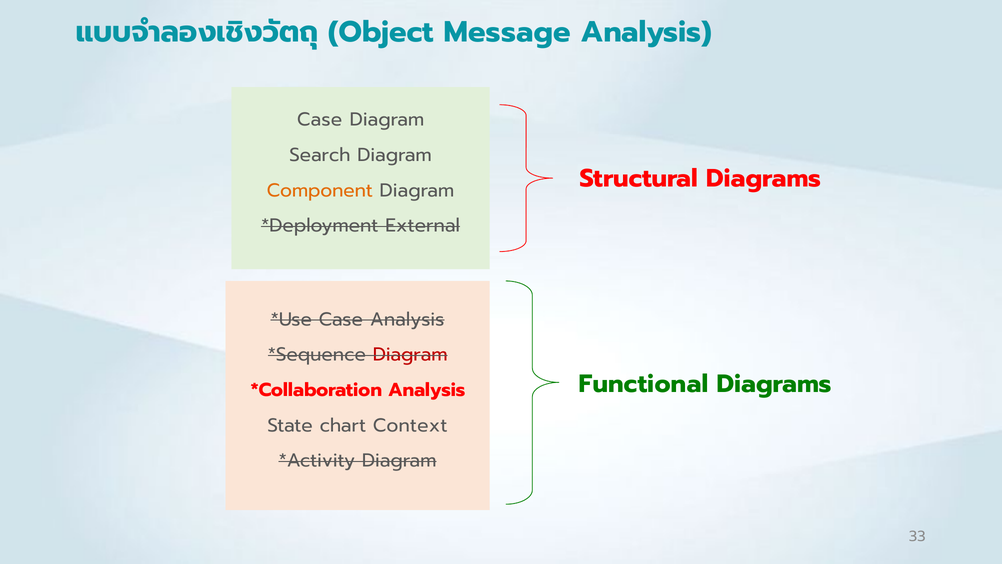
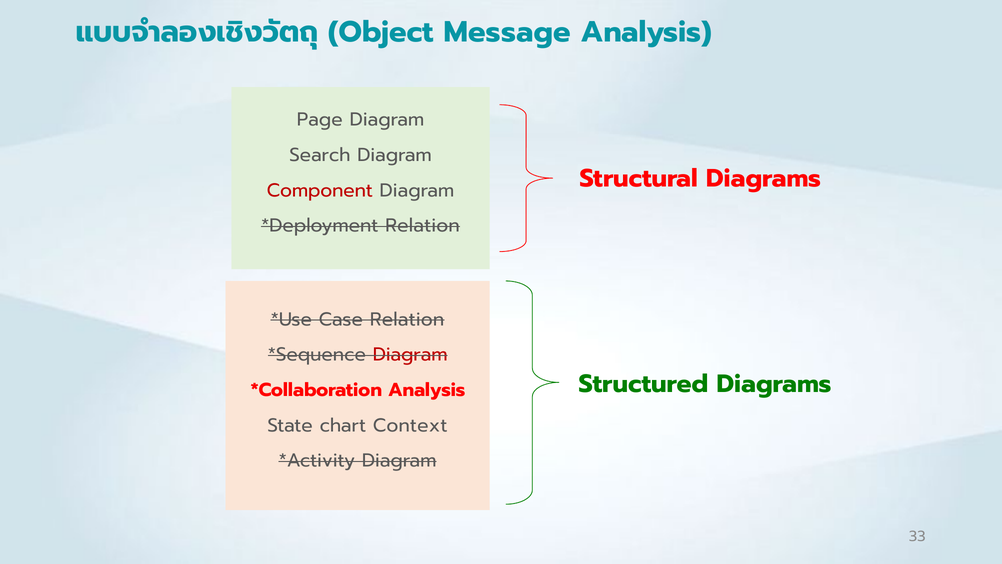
Case at (320, 120): Case -> Page
Component colour: orange -> red
External at (423, 225): External -> Relation
Case Analysis: Analysis -> Relation
Functional: Functional -> Structured
